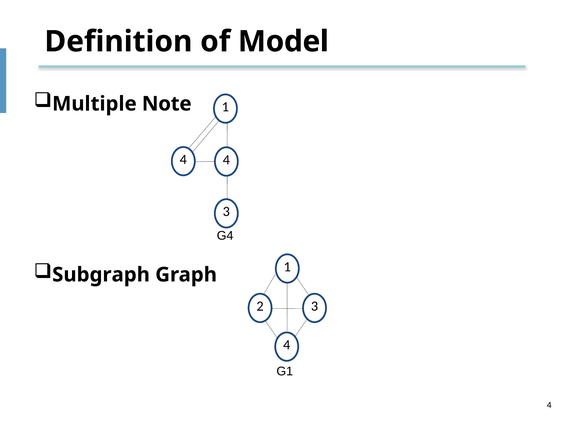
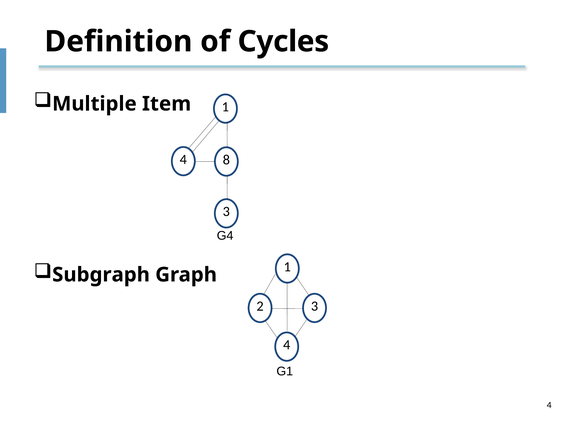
Model: Model -> Cycles
Note: Note -> Item
4 4: 4 -> 8
